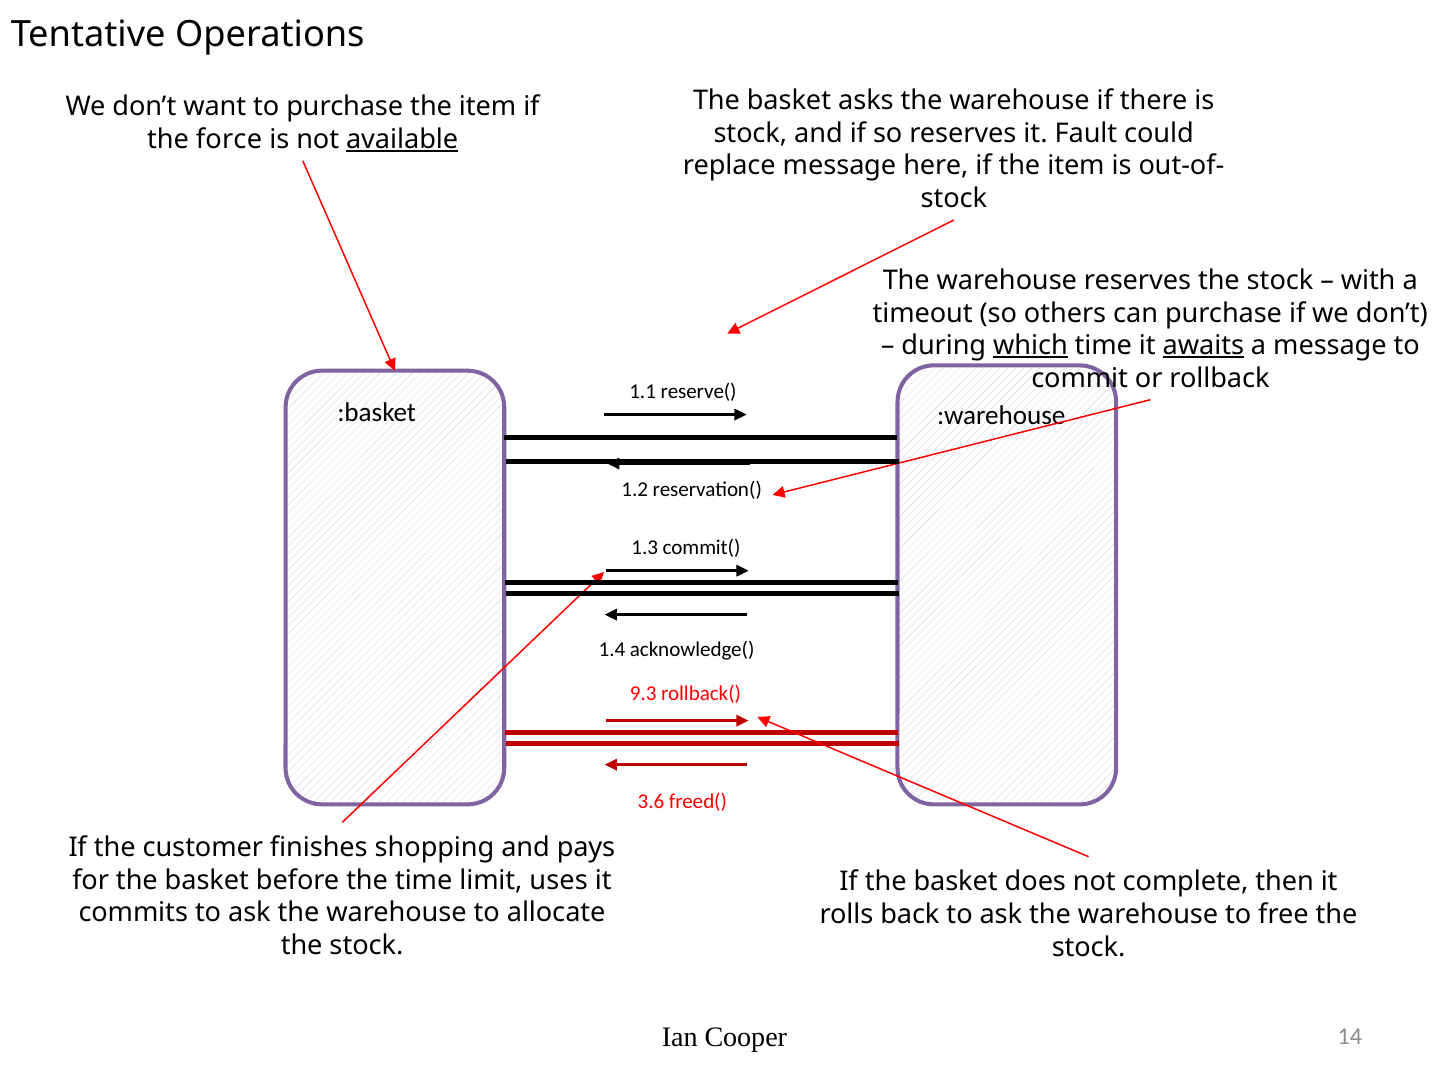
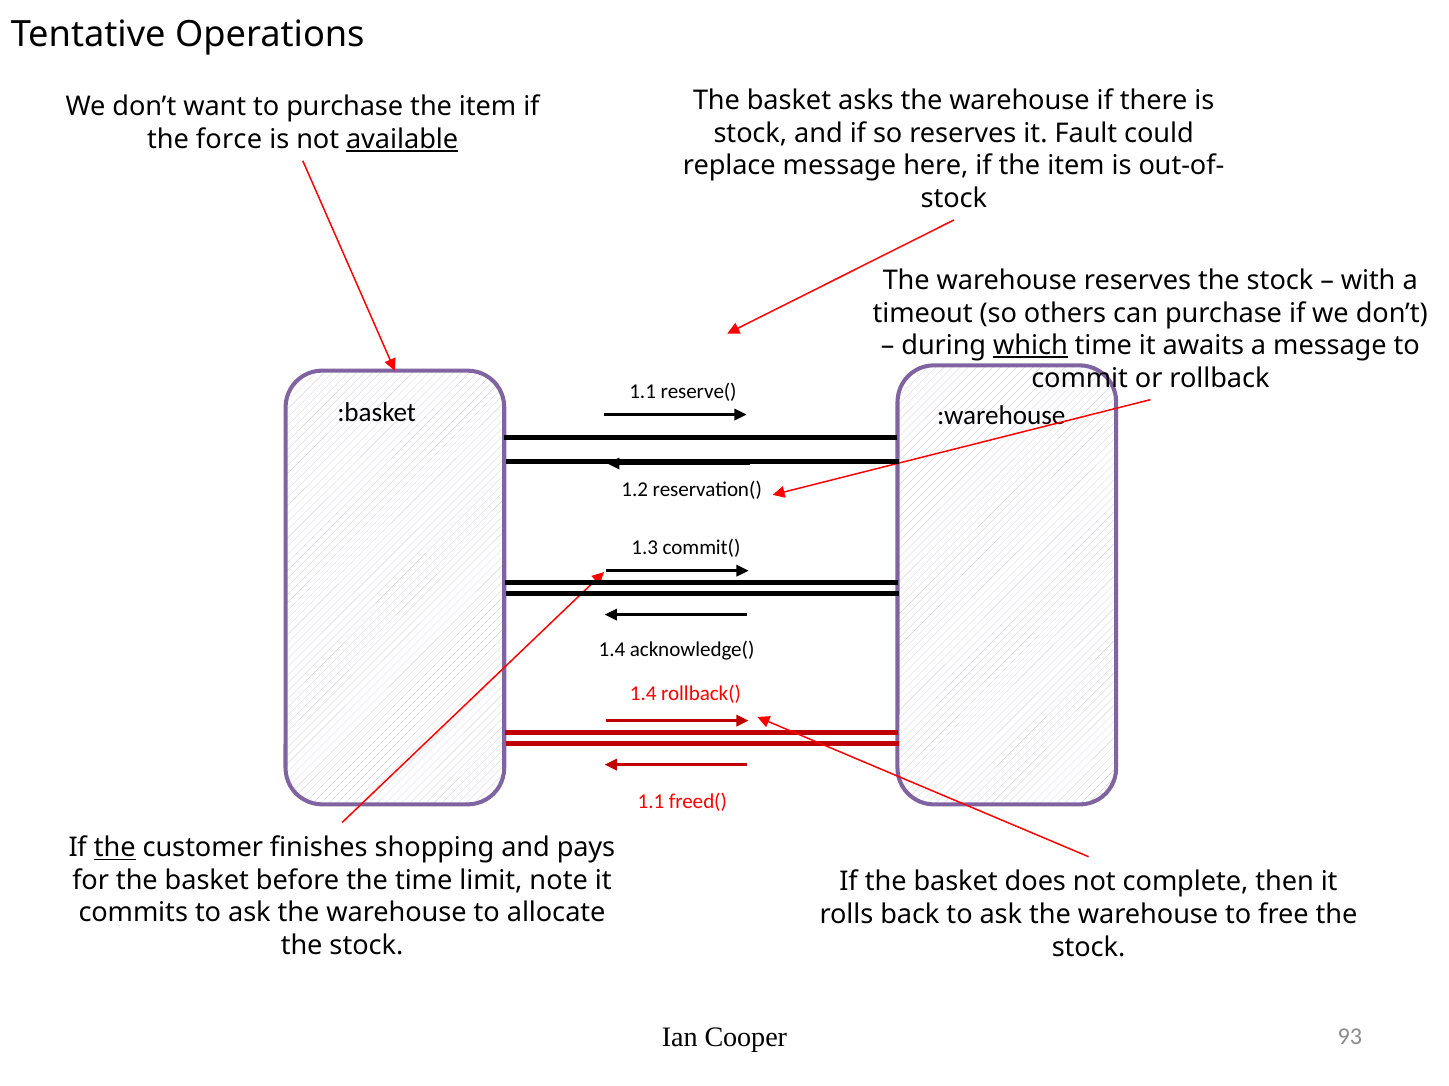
awaits underline: present -> none
9.3 at (643, 694): 9.3 -> 1.4
3.6 at (651, 802): 3.6 -> 1.1
the at (115, 848) underline: none -> present
uses: uses -> note
14: 14 -> 93
